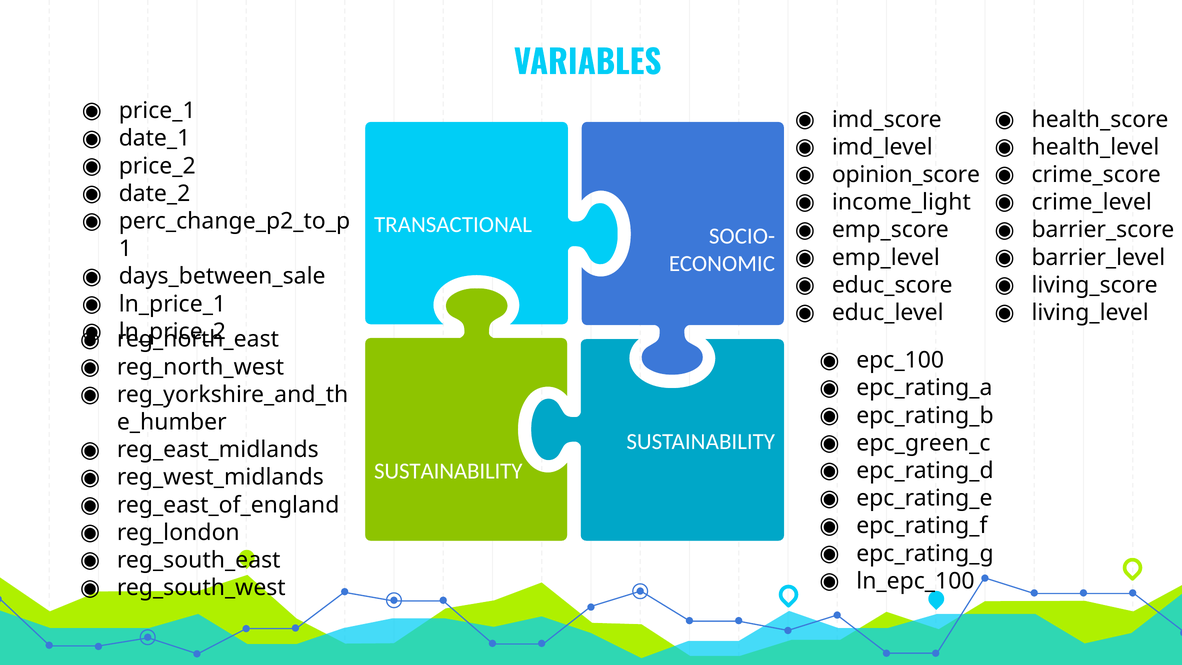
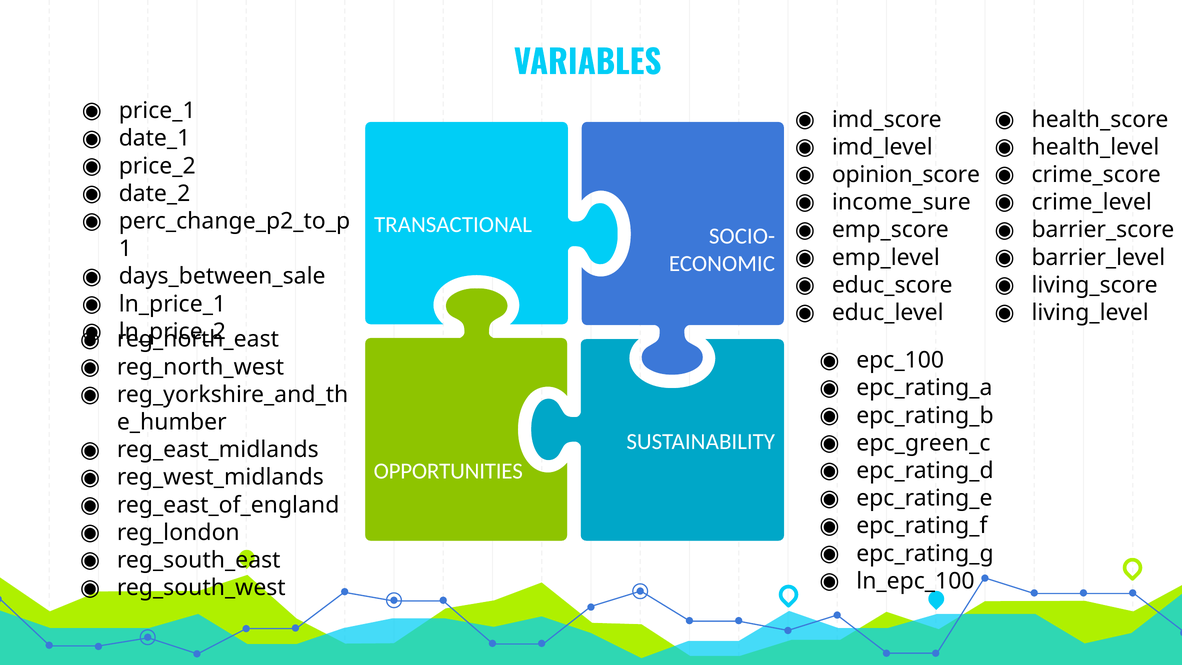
income_light: income_light -> income_sure
SUSTAINABILITY at (448, 471): SUSTAINABILITY -> OPPORTUNITIES
